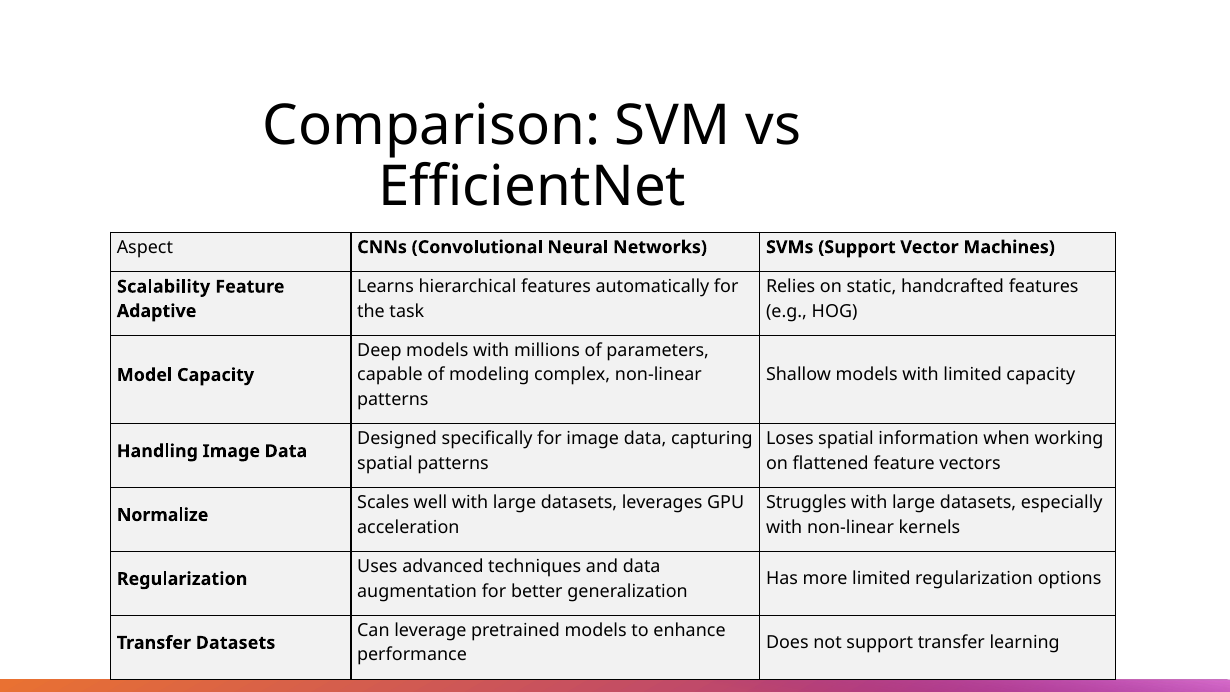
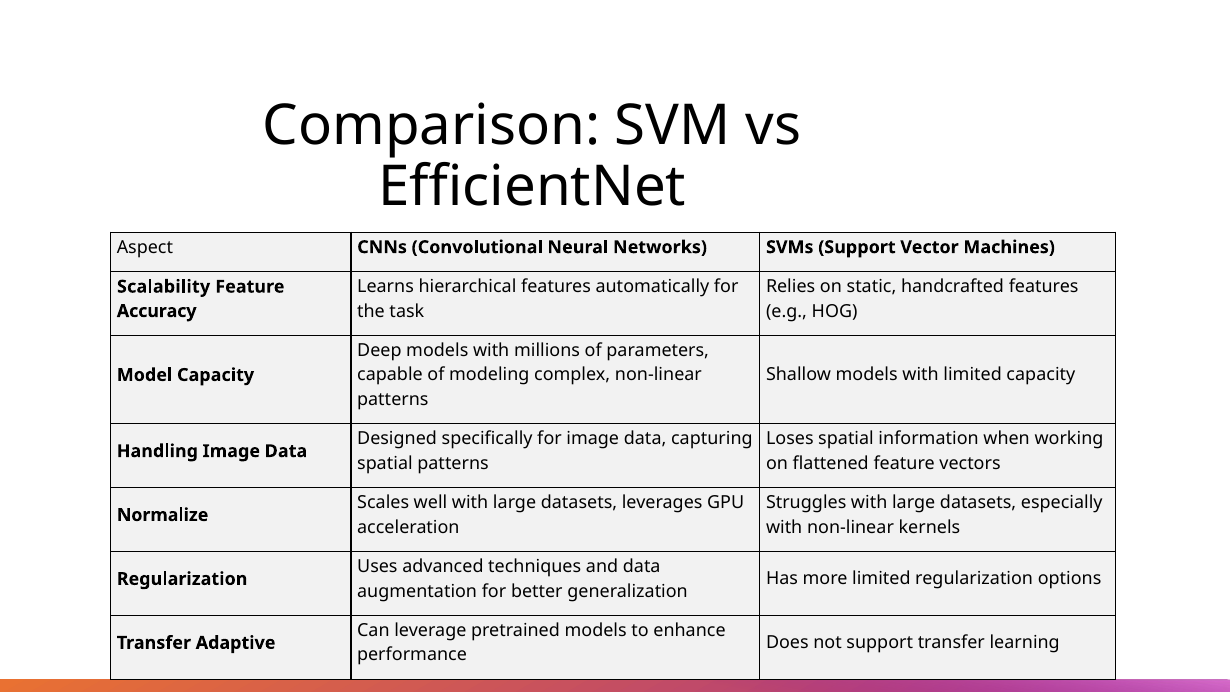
Adaptive: Adaptive -> Accuracy
Transfer Datasets: Datasets -> Adaptive
